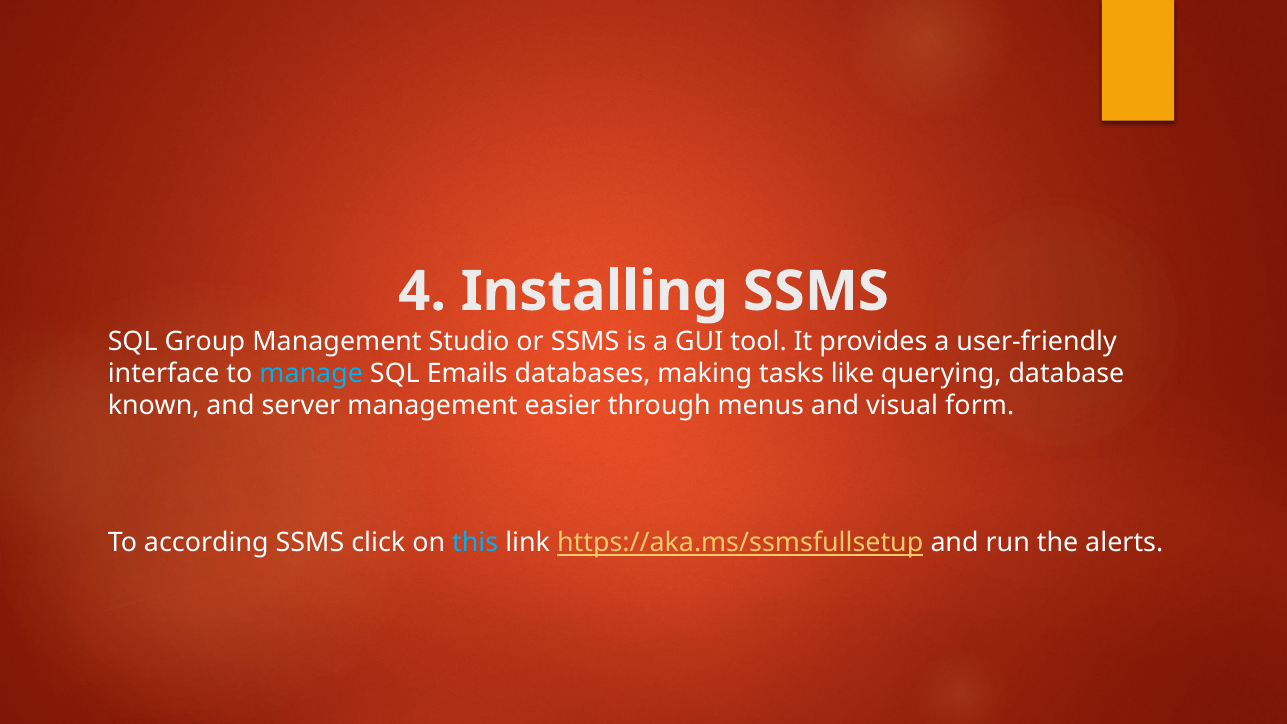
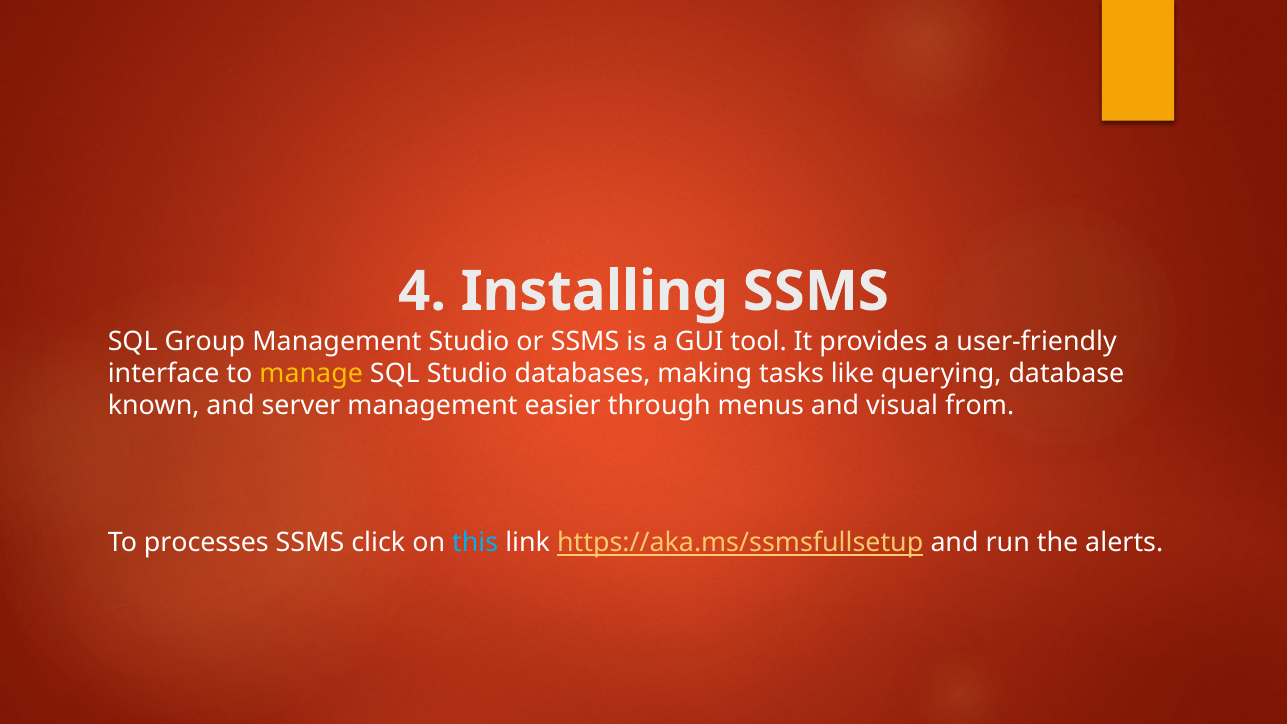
manage colour: light blue -> yellow
SQL Emails: Emails -> Studio
form: form -> from
according: according -> processes
